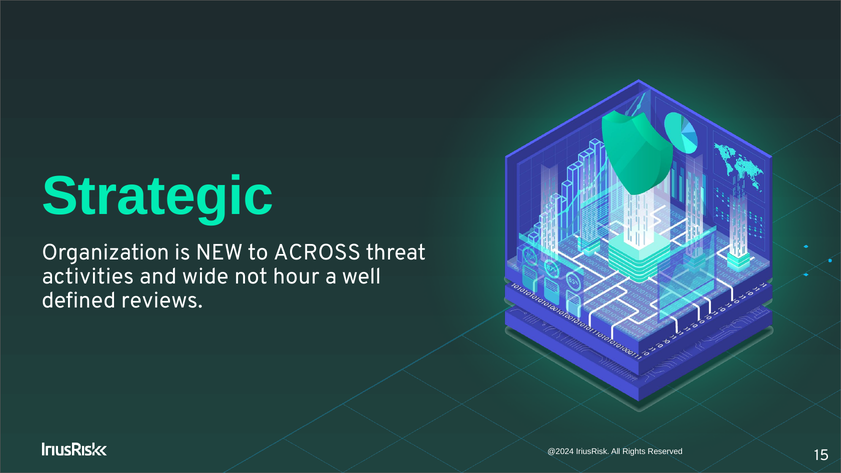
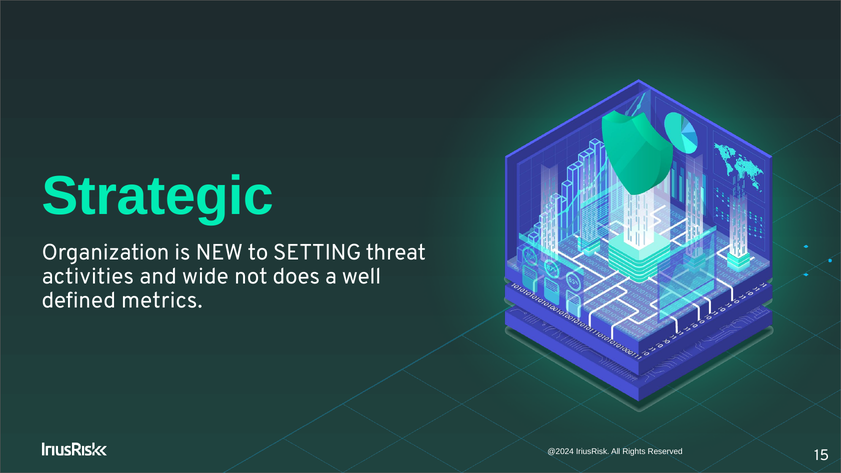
ACROSS: ACROSS -> SETTING
hour: hour -> does
reviews: reviews -> metrics
